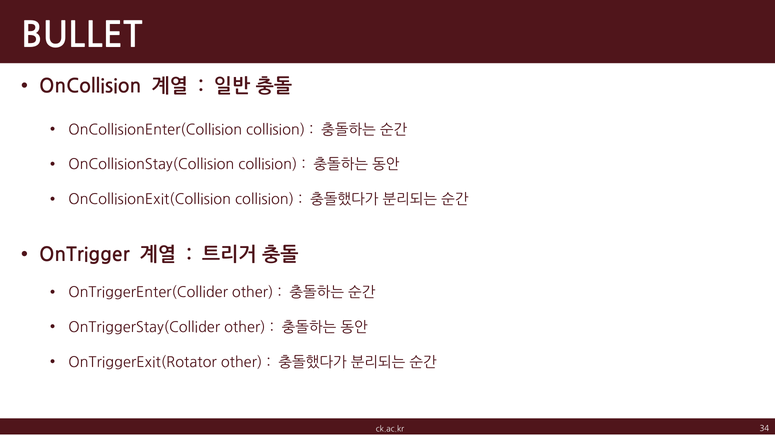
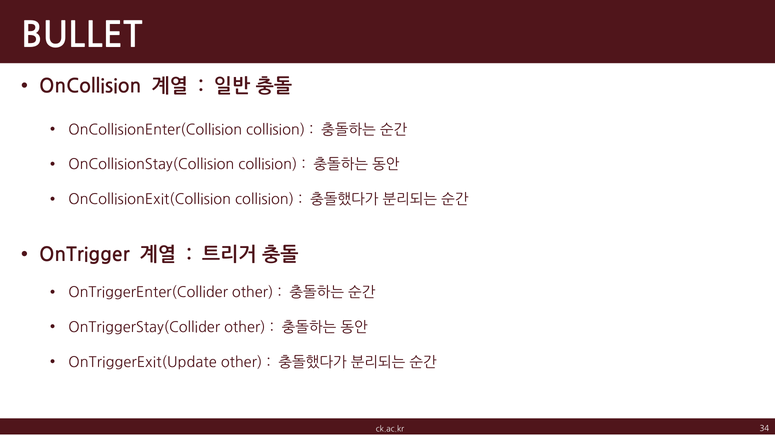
OnTriggerExit(Rotator: OnTriggerExit(Rotator -> OnTriggerExit(Update
